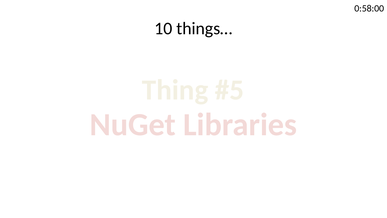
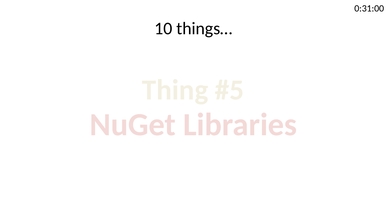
0:58:00: 0:58:00 -> 0:31:00
